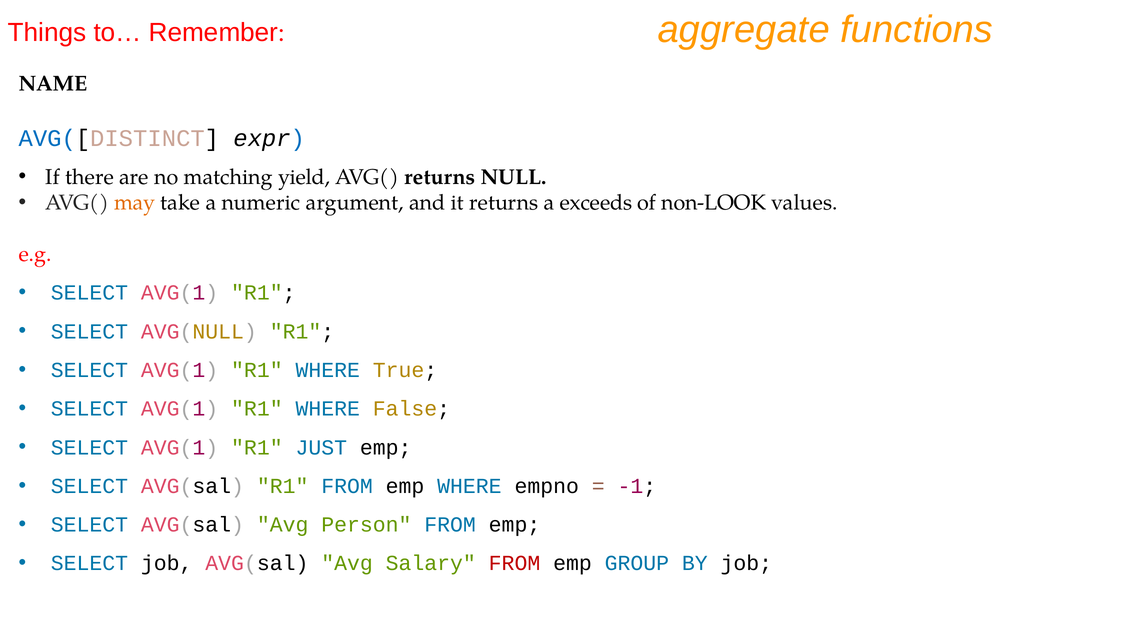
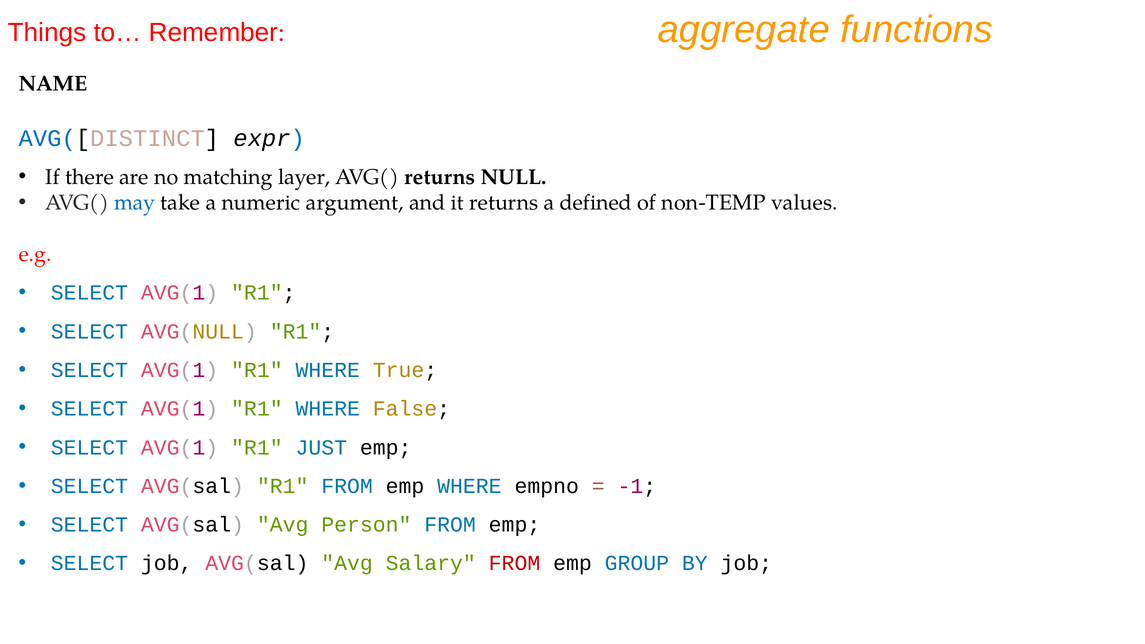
yield: yield -> layer
may colour: orange -> blue
exceeds: exceeds -> defined
non-LOOK: non-LOOK -> non-TEMP
